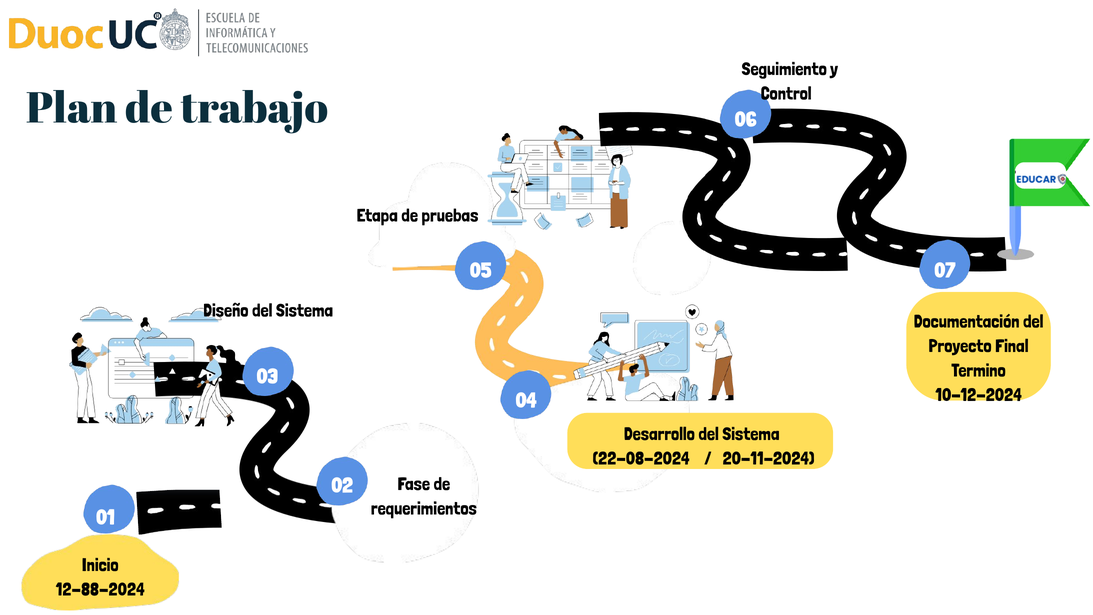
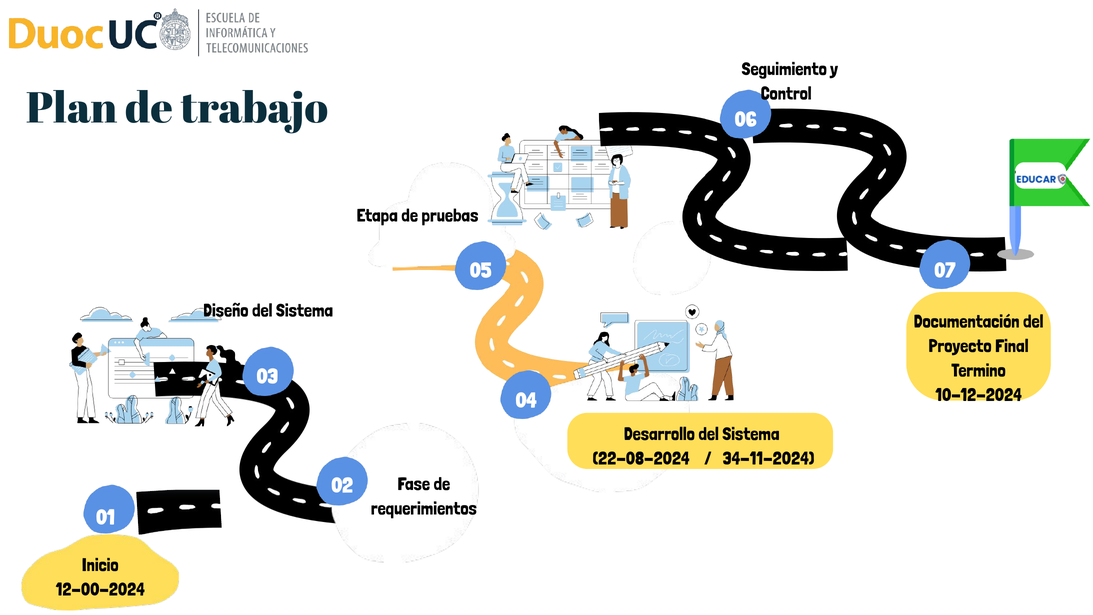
20-11-2024: 20-11-2024 -> 34-11-2024
12-88-2024: 12-88-2024 -> 12-00-2024
